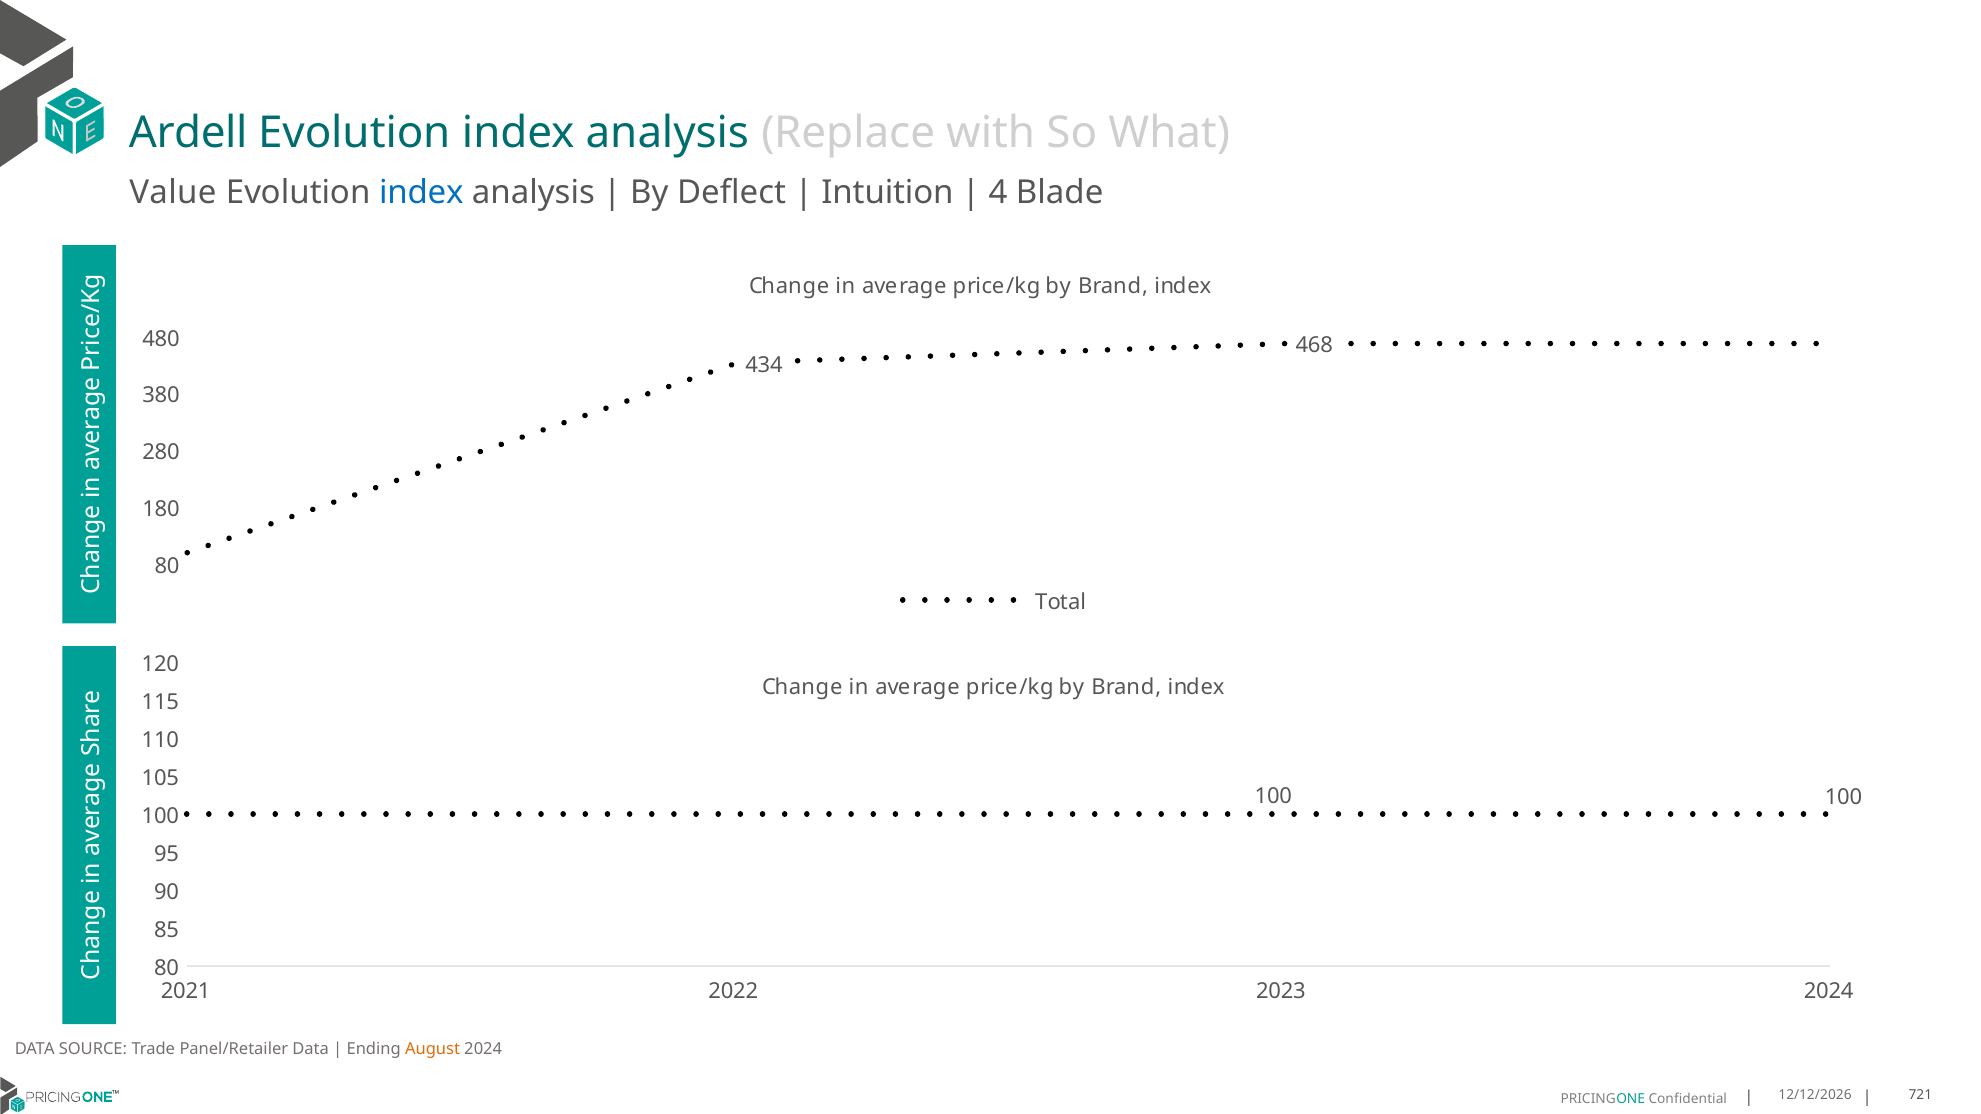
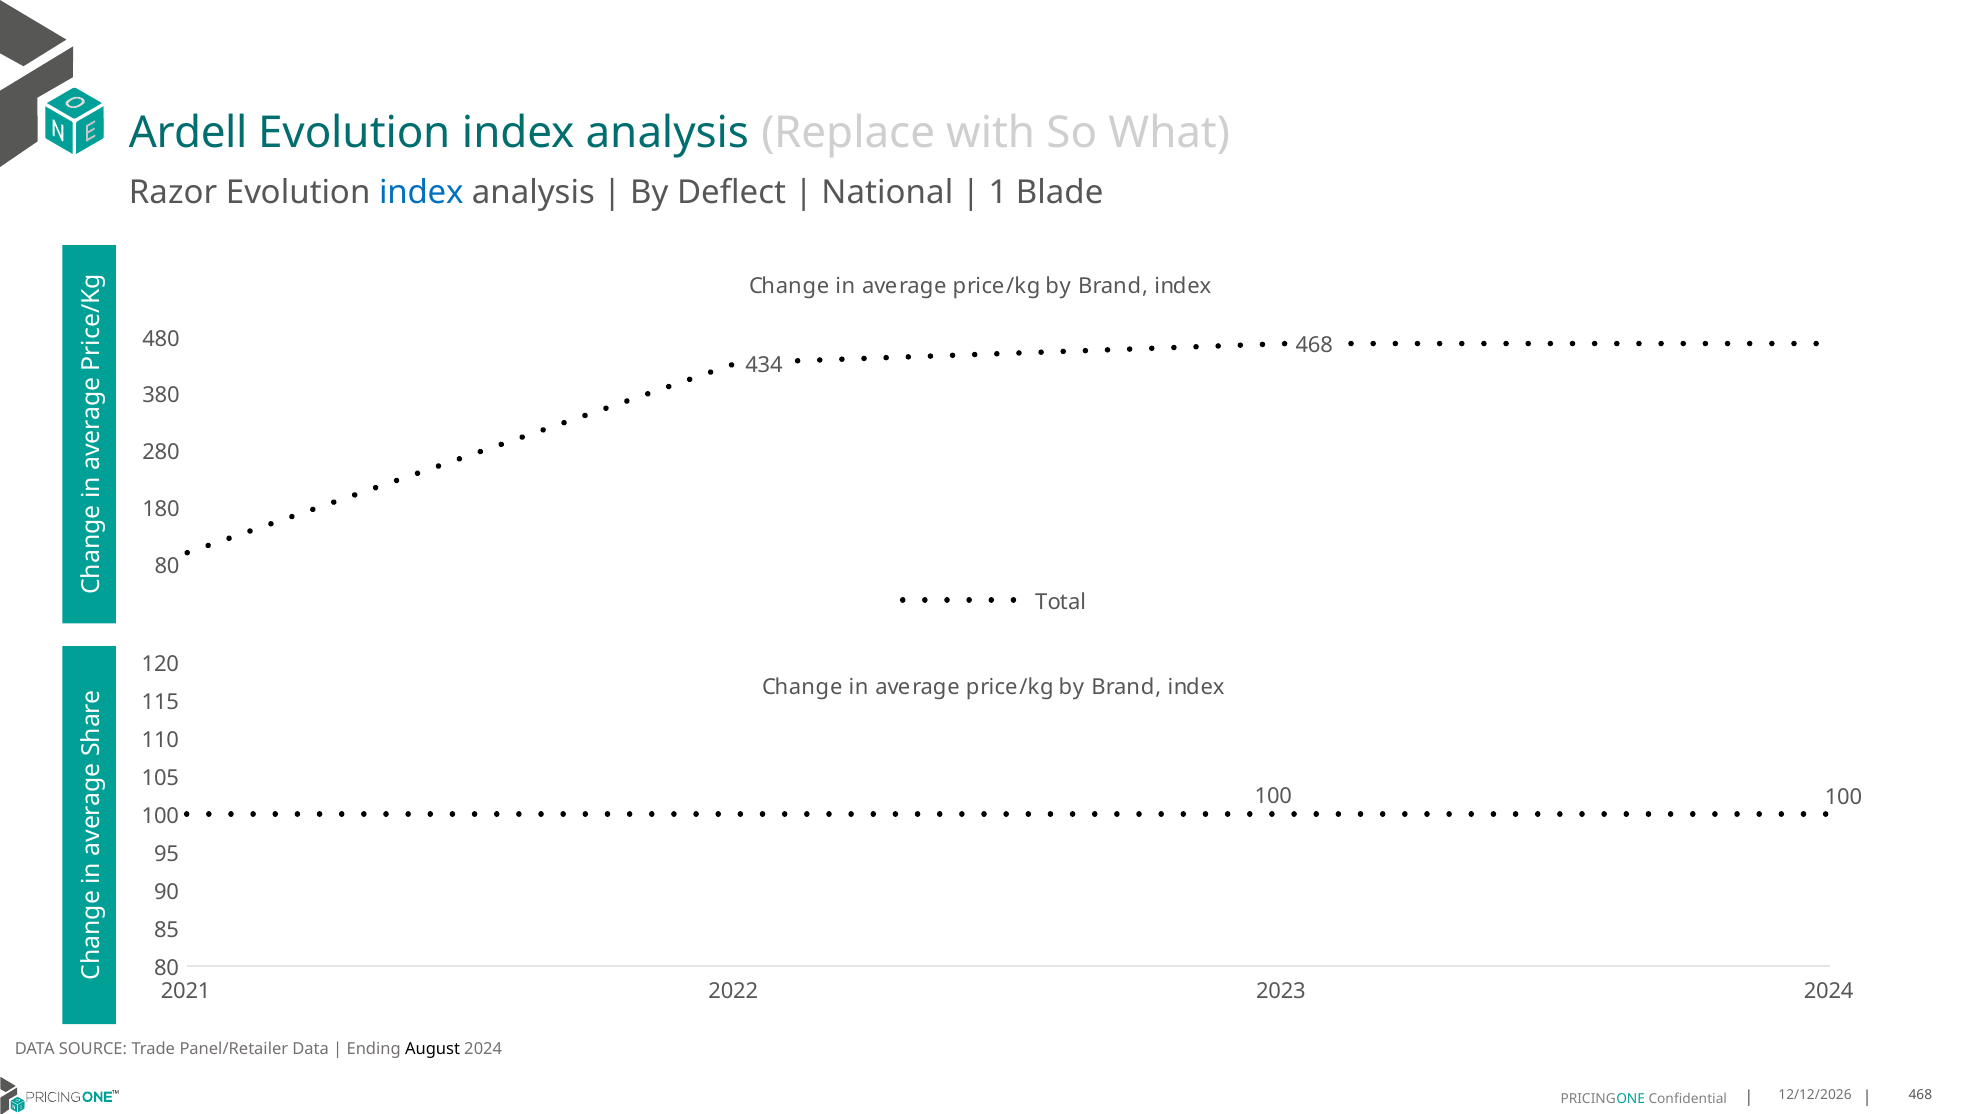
Value: Value -> Razor
Intuition: Intuition -> National
4: 4 -> 1
August colour: orange -> black
721 at (1920, 1096): 721 -> 468
